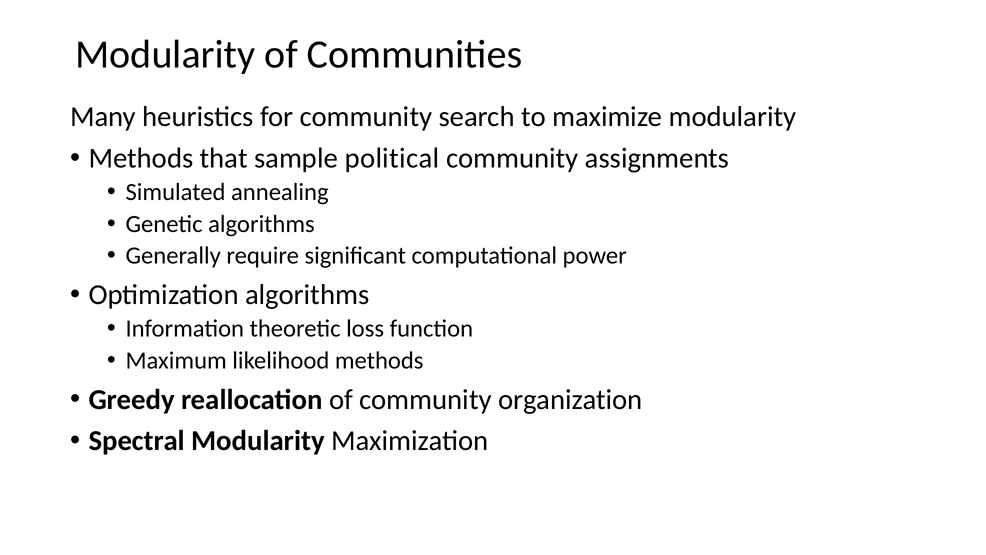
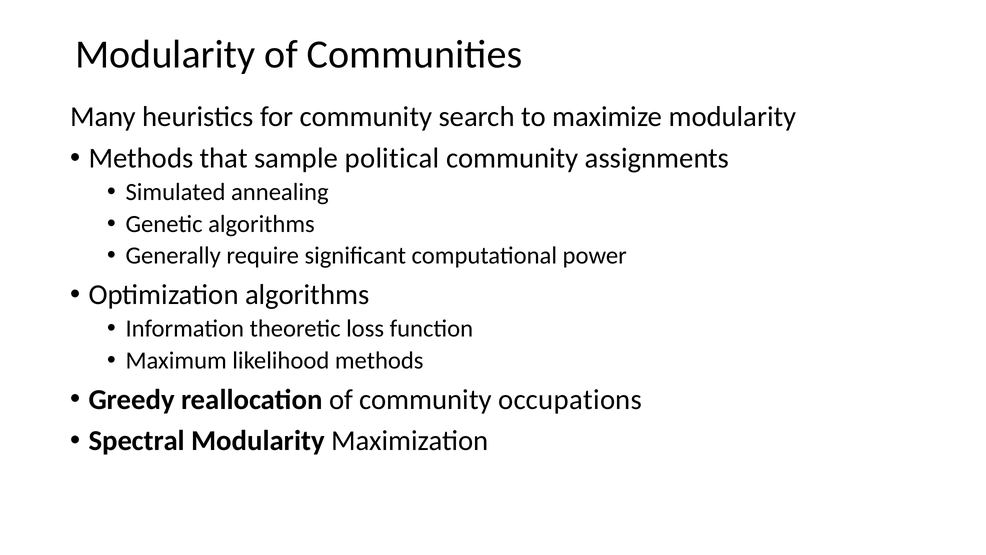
organization: organization -> occupations
